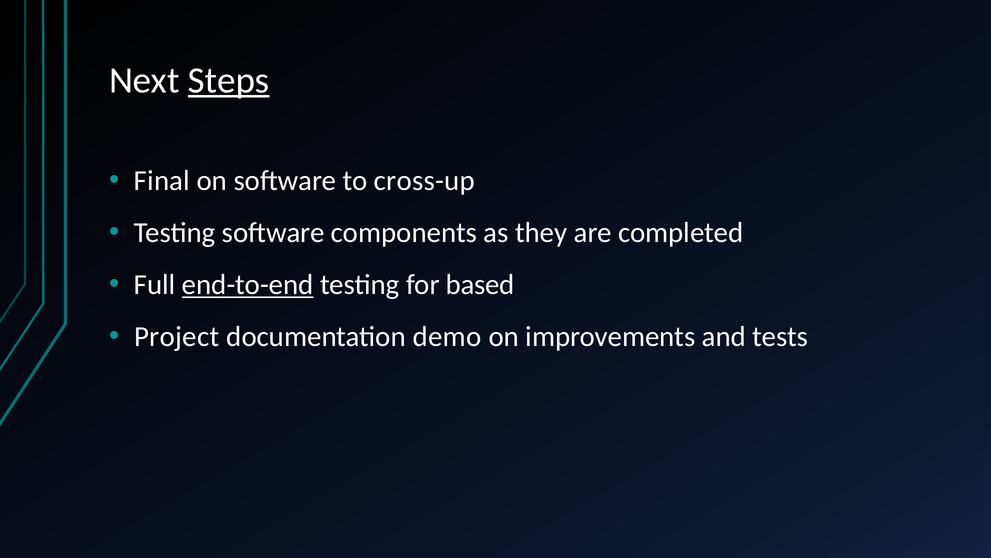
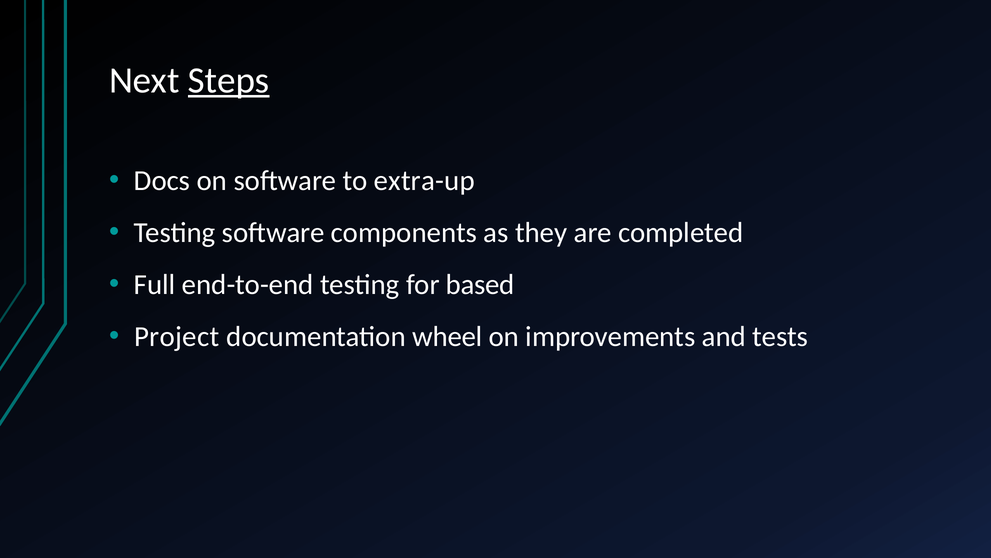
Final: Final -> Docs
cross-up: cross-up -> extra-up
end-to-end underline: present -> none
demo: demo -> wheel
